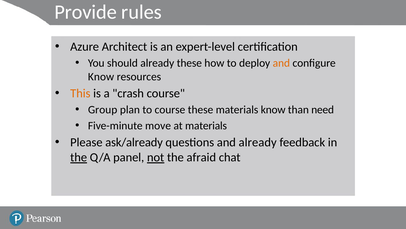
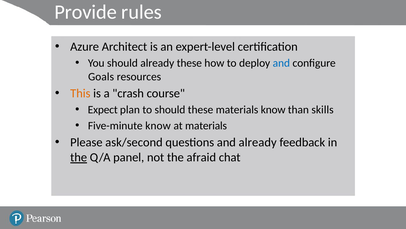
and at (281, 63) colour: orange -> blue
Know at (101, 76): Know -> Goals
Group: Group -> Expect
to course: course -> should
need: need -> skills
Five-minute move: move -> know
ask/already: ask/already -> ask/second
not underline: present -> none
